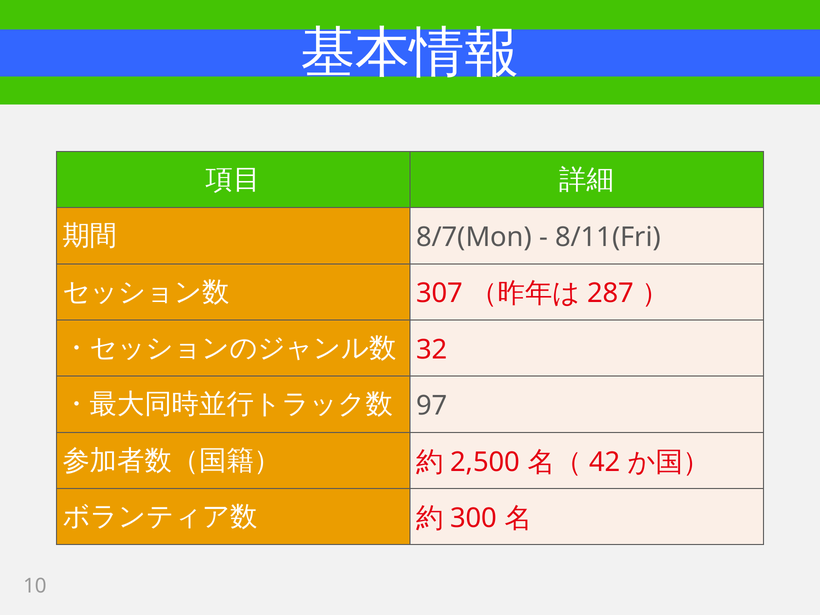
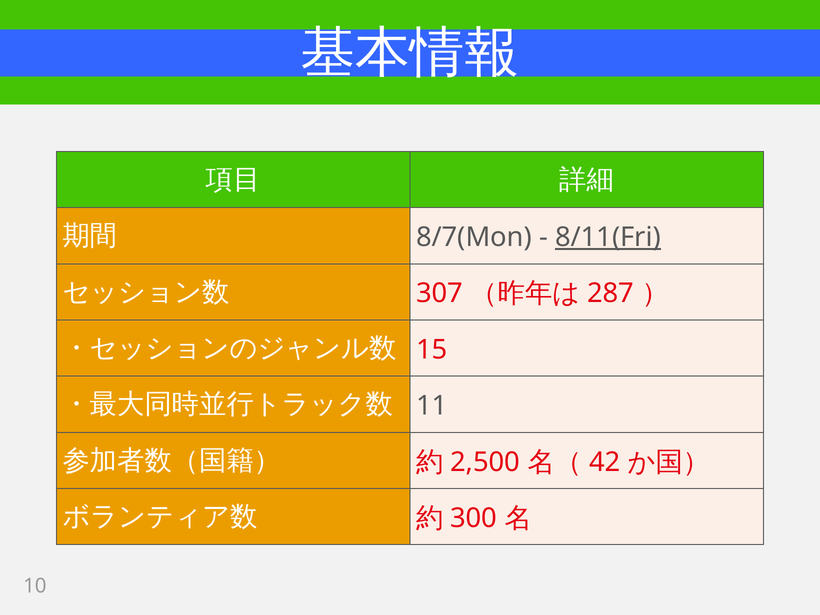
8/11(Fri underline: none -> present
32: 32 -> 15
97: 97 -> 11
